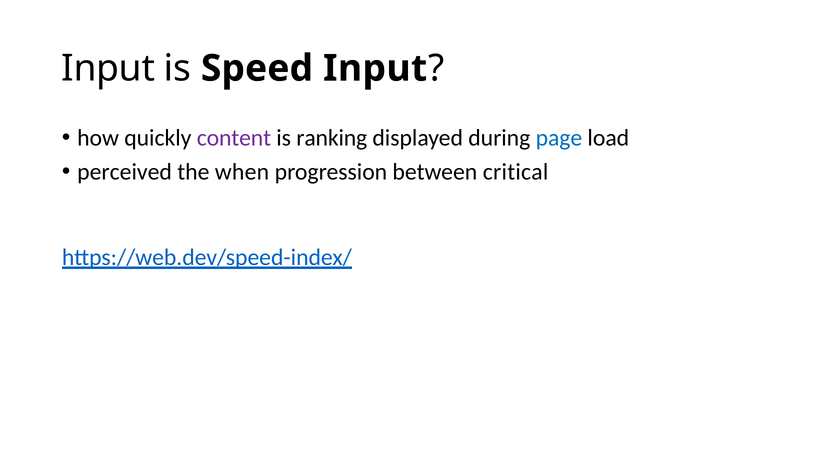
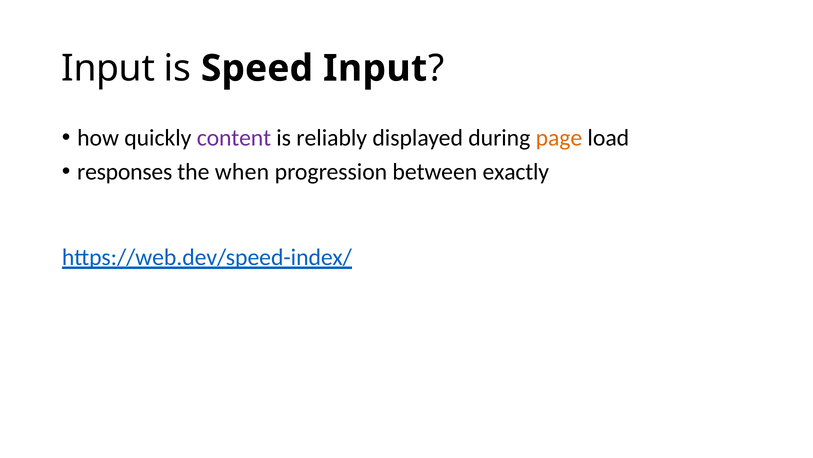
ranking: ranking -> reliably
page colour: blue -> orange
perceived: perceived -> responses
critical: critical -> exactly
